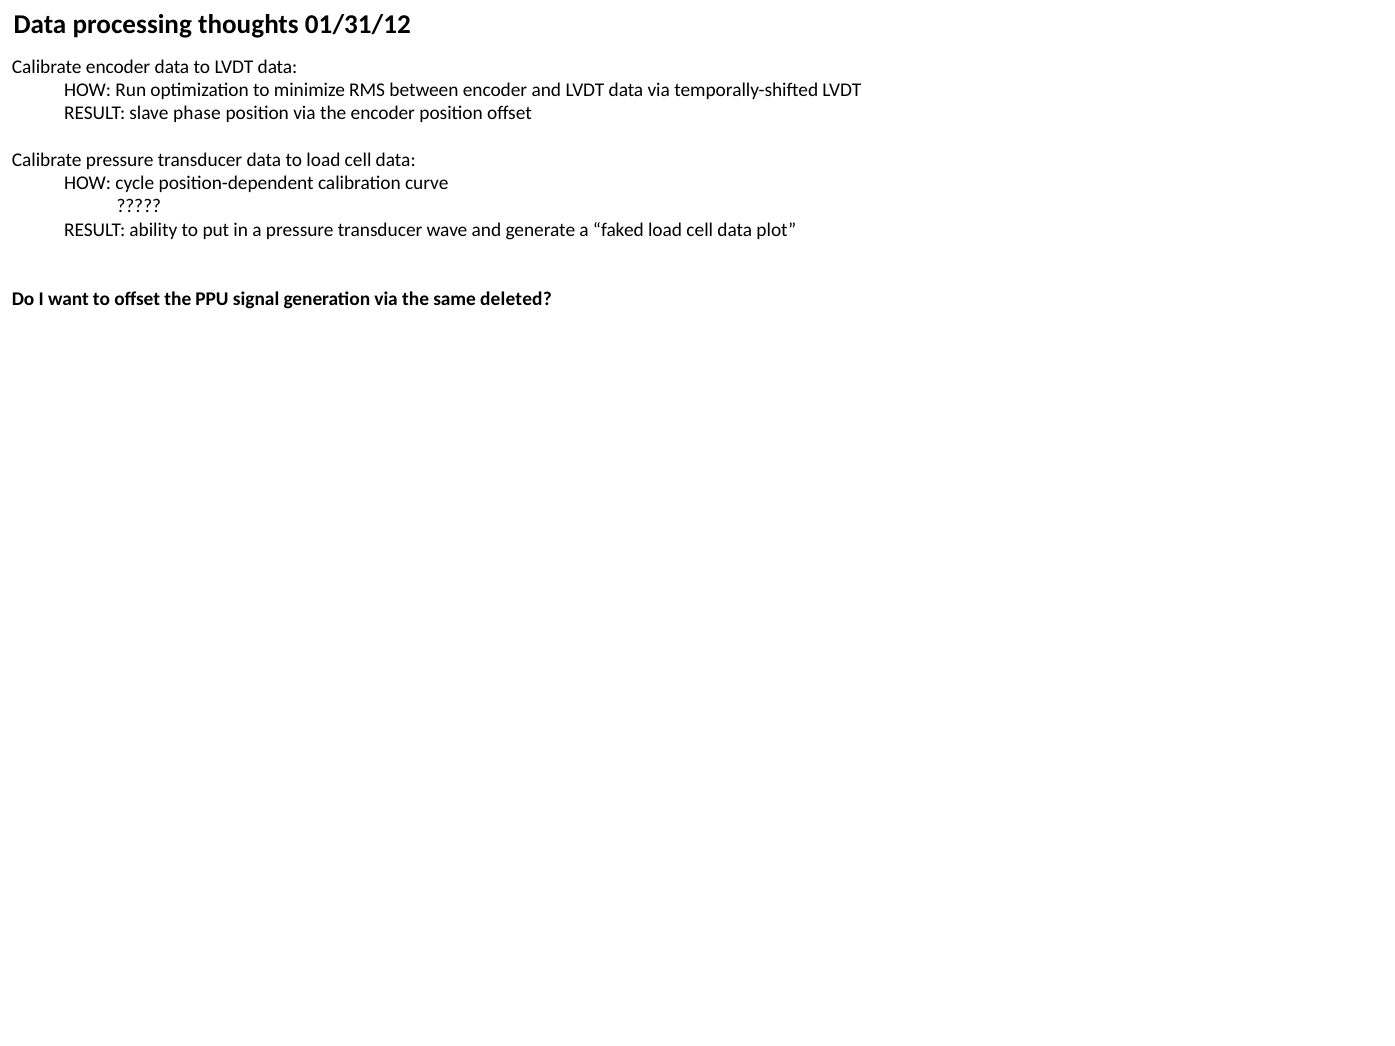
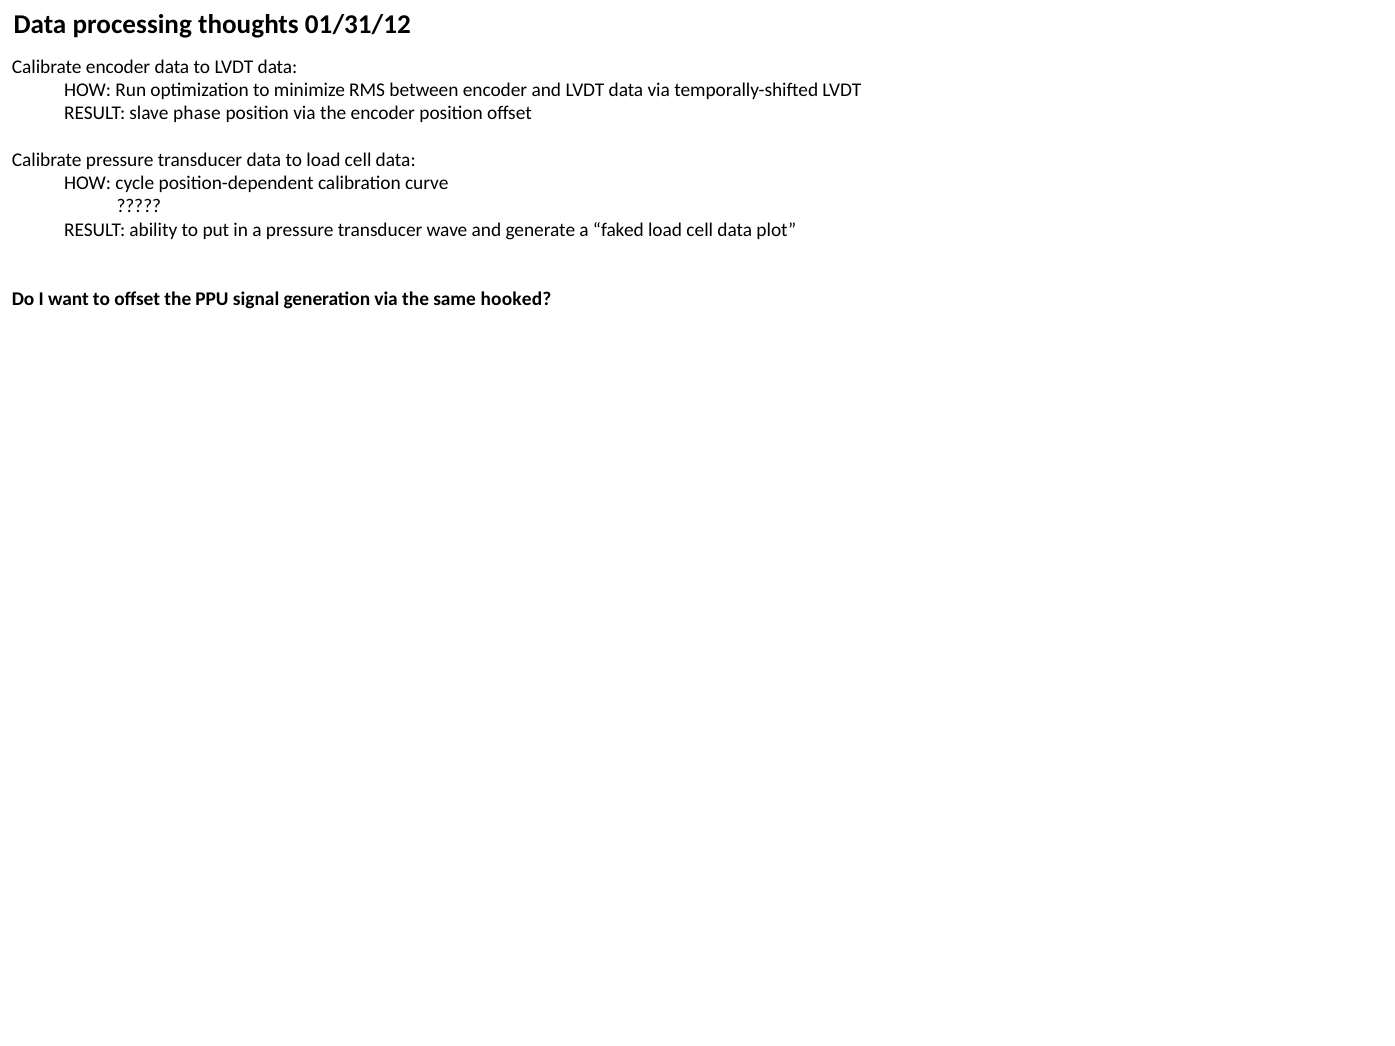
deleted: deleted -> hooked
